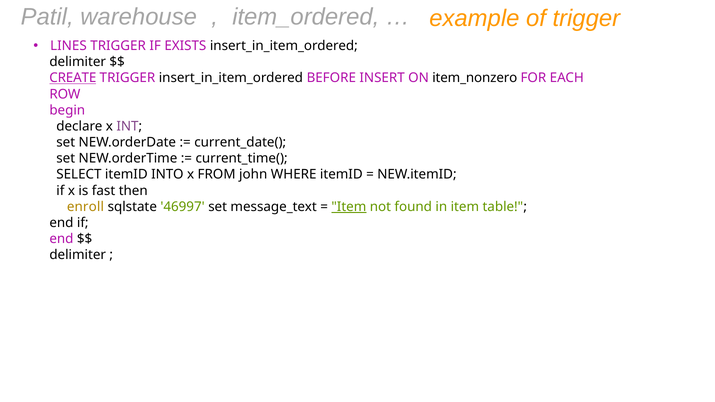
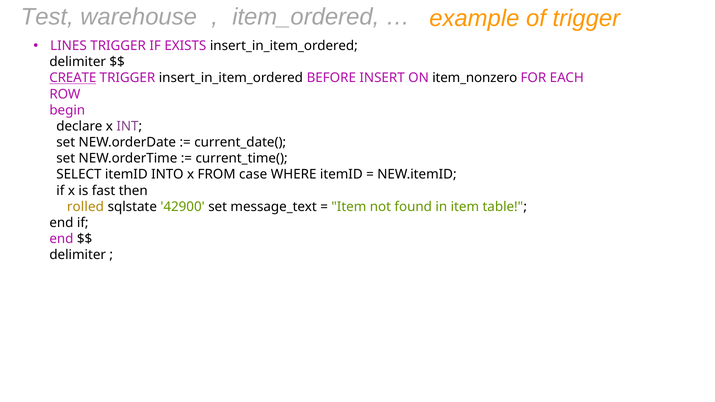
Patil: Patil -> Test
john: john -> case
enroll: enroll -> rolled
46997: 46997 -> 42900
Item at (349, 207) underline: present -> none
